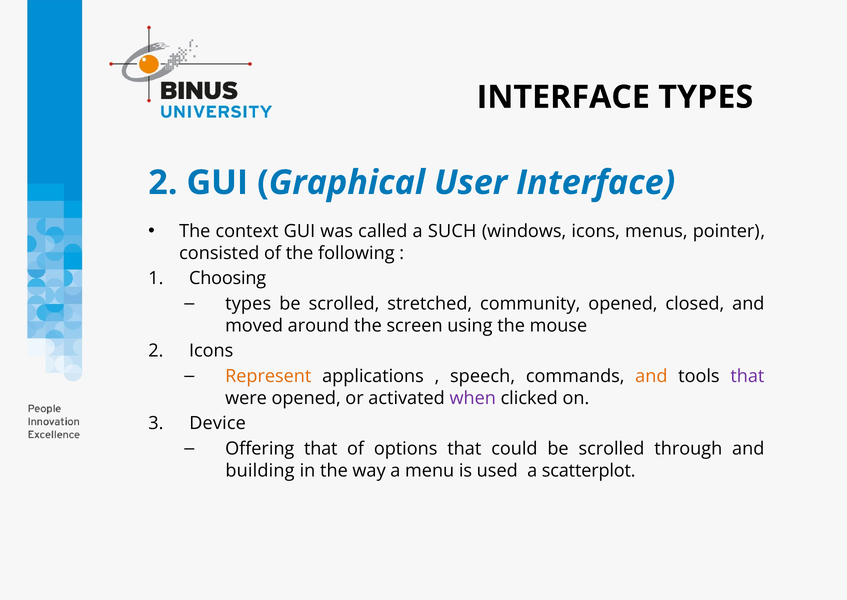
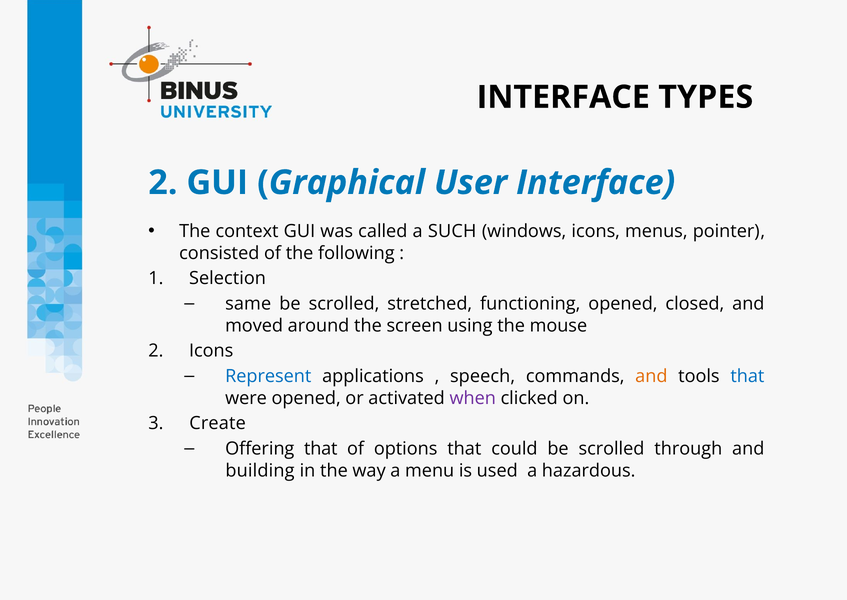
Choosing: Choosing -> Selection
types at (248, 303): types -> same
community: community -> functioning
Represent colour: orange -> blue
that at (747, 376) colour: purple -> blue
Device: Device -> Create
scatterplot: scatterplot -> hazardous
